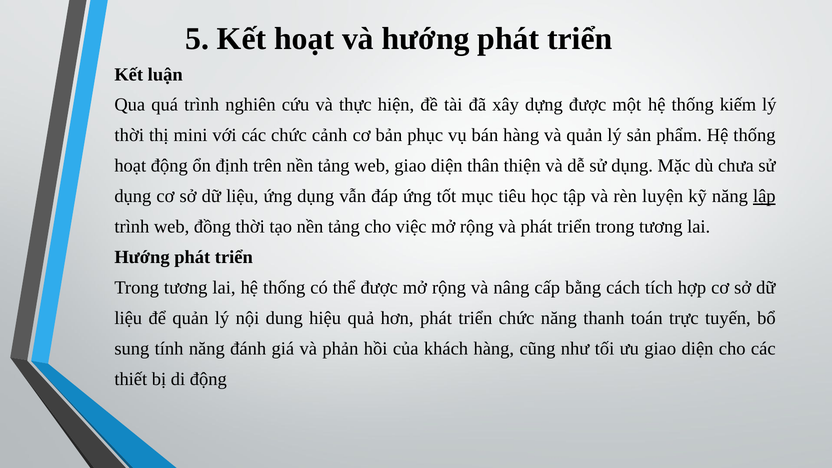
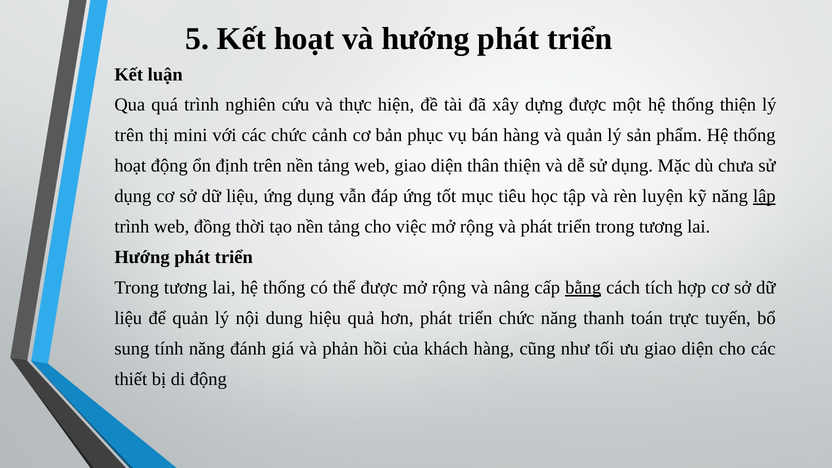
thống kiếm: kiếm -> thiện
thời at (129, 135): thời -> trên
bằng underline: none -> present
